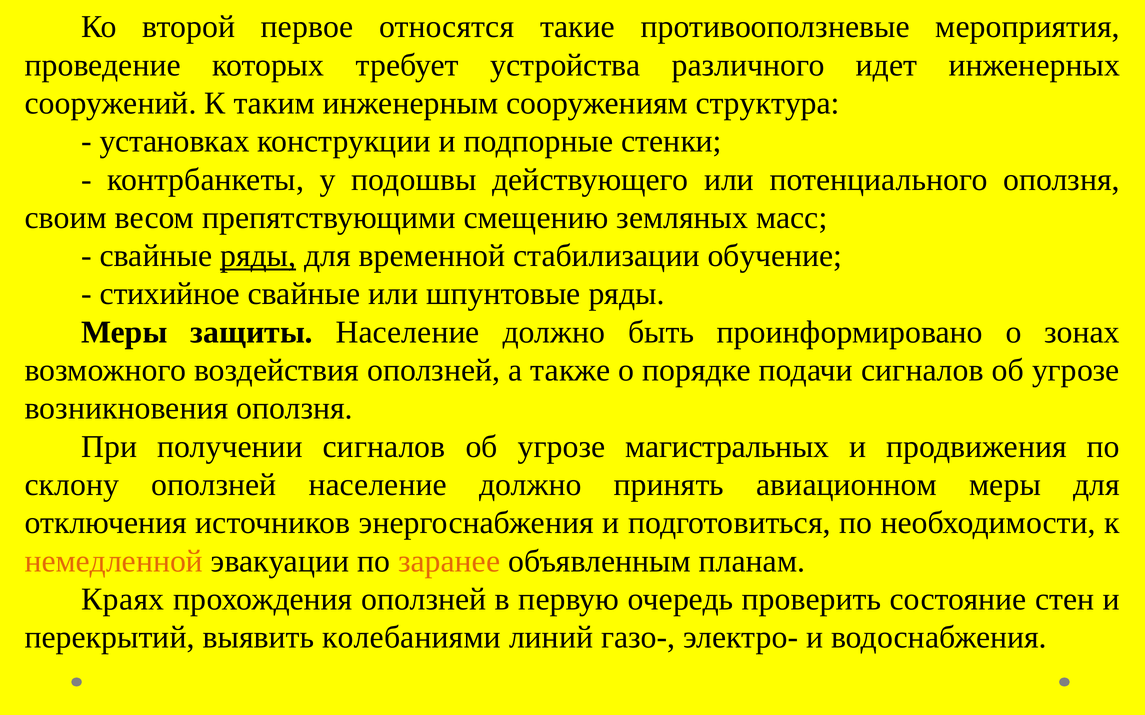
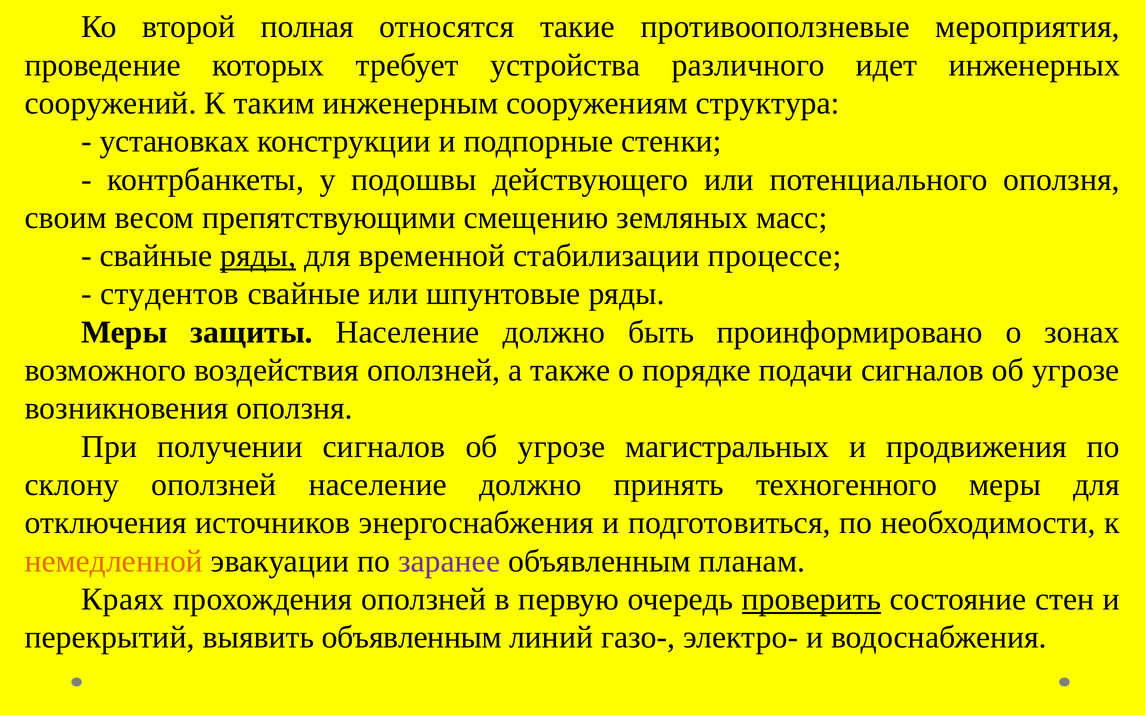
первое: первое -> полная
обучение: обучение -> процессе
стихийное: стихийное -> студентов
авиационном: авиационном -> техногенного
заранее colour: orange -> purple
проверить underline: none -> present
выявить колебаниями: колебаниями -> объявленным
